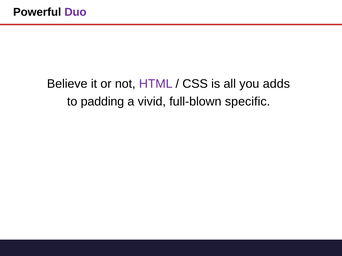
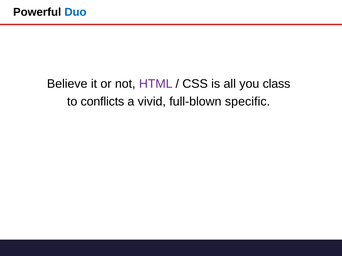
Duo colour: purple -> blue
adds: adds -> class
padding: padding -> conflicts
